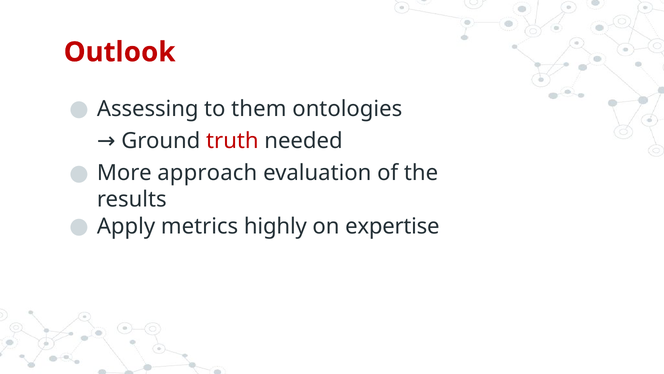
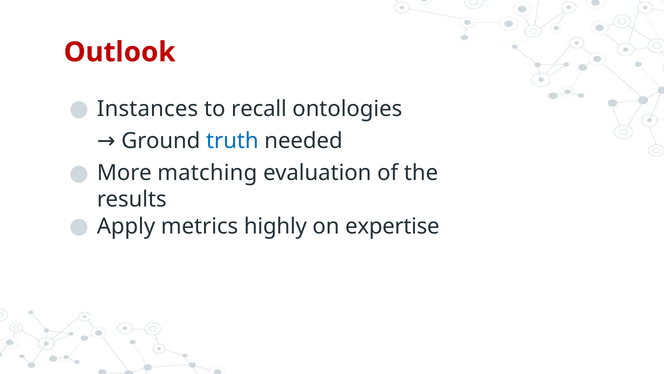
Assessing: Assessing -> Instances
them: them -> recall
truth colour: red -> blue
approach: approach -> matching
